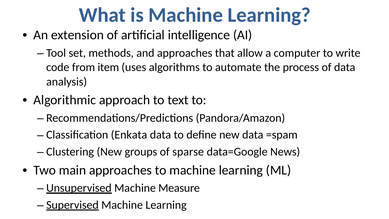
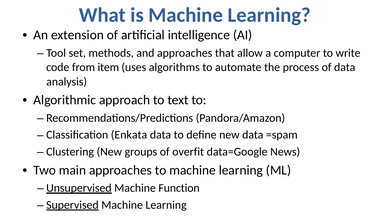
sparse: sparse -> overfit
Measure: Measure -> Function
